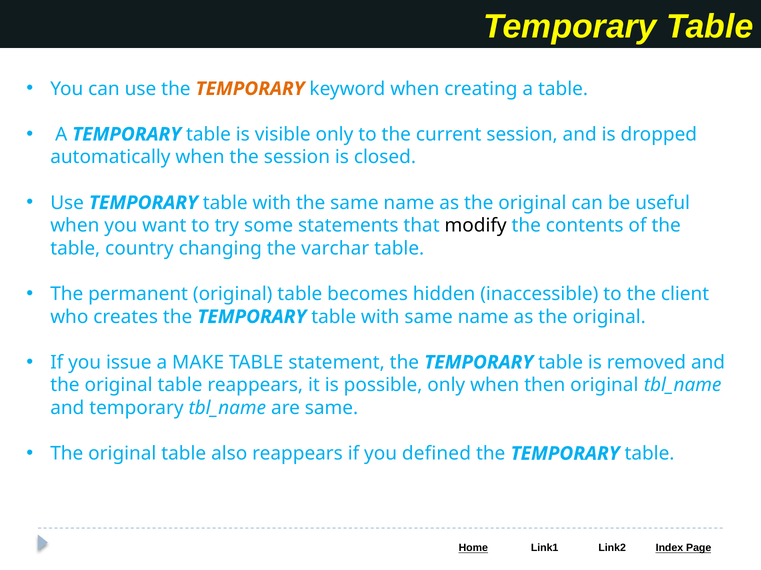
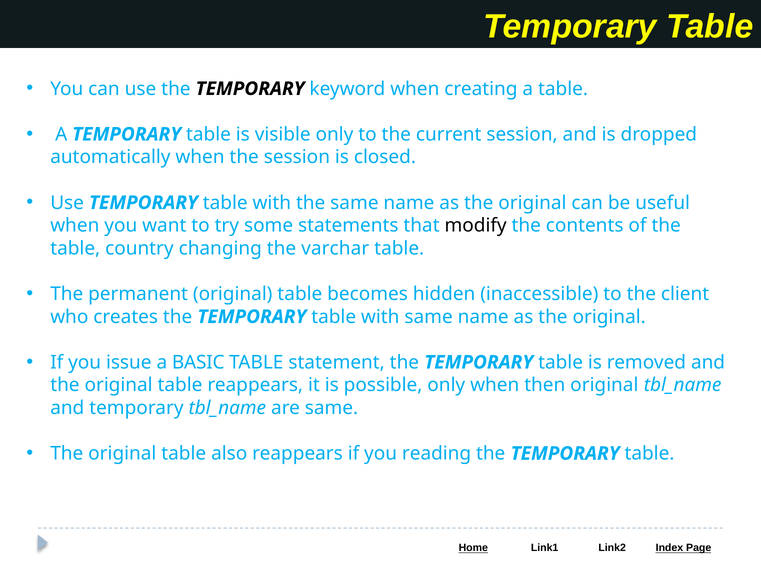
TEMPORARY at (250, 89) colour: orange -> black
MAKE: MAKE -> BASIC
defined: defined -> reading
